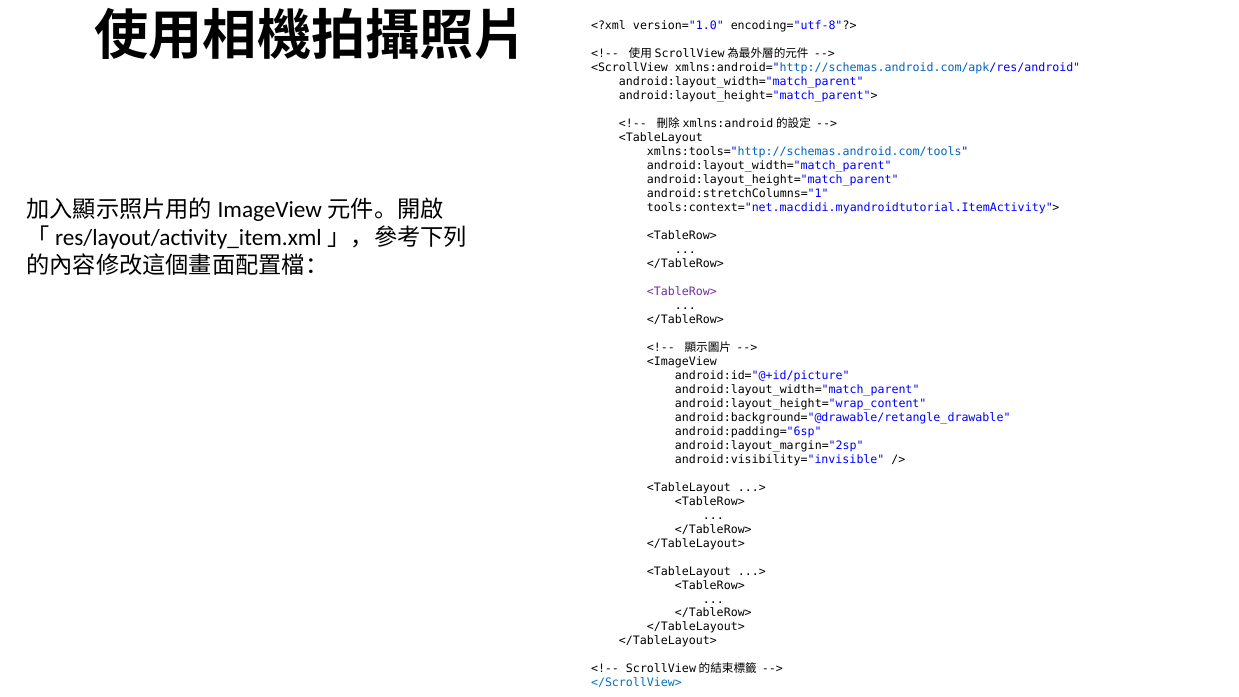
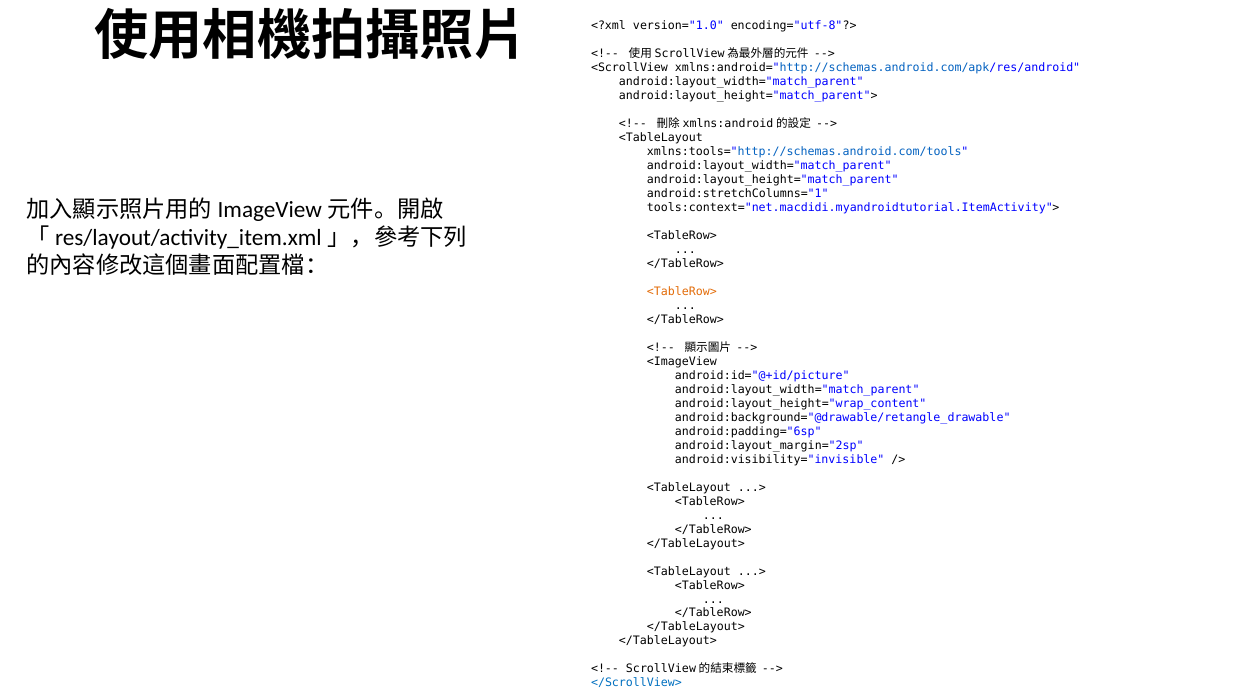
<TableRow> at (682, 292) colour: purple -> orange
